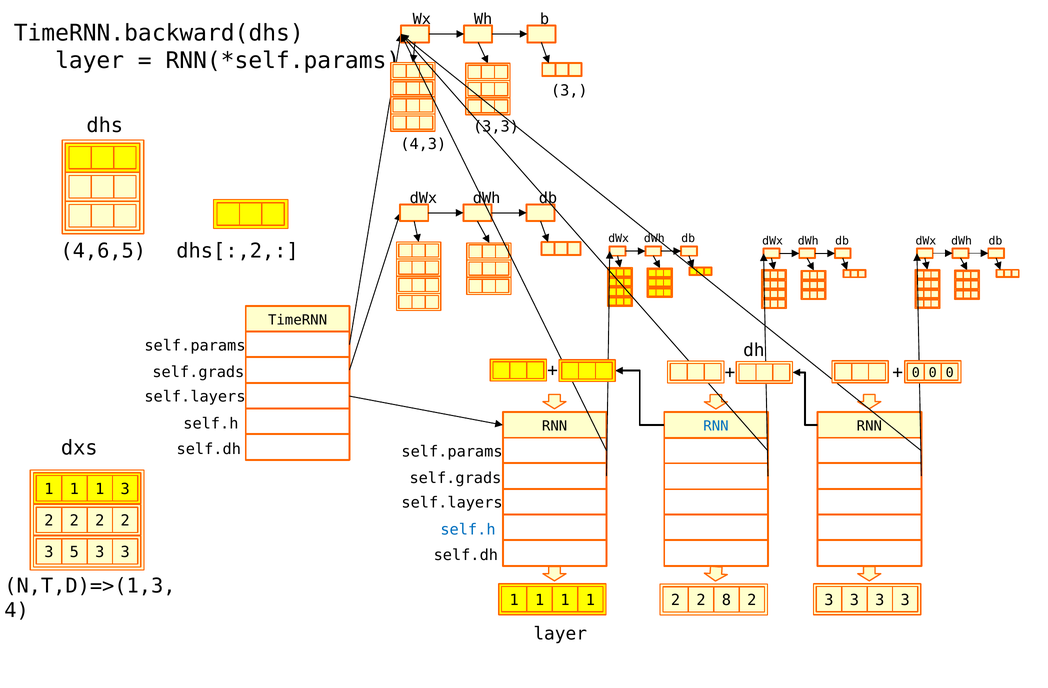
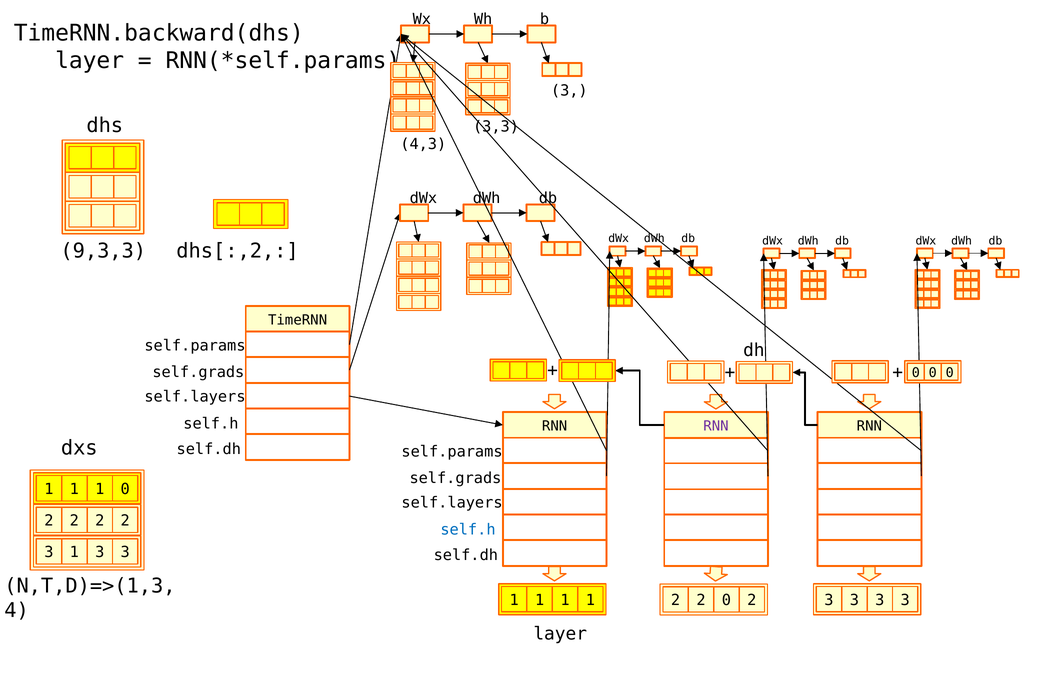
4,6,5: 4,6,5 -> 9,3,3
RNN at (716, 426) colour: blue -> purple
1 3: 3 -> 0
3 5: 5 -> 1
2 8: 8 -> 0
